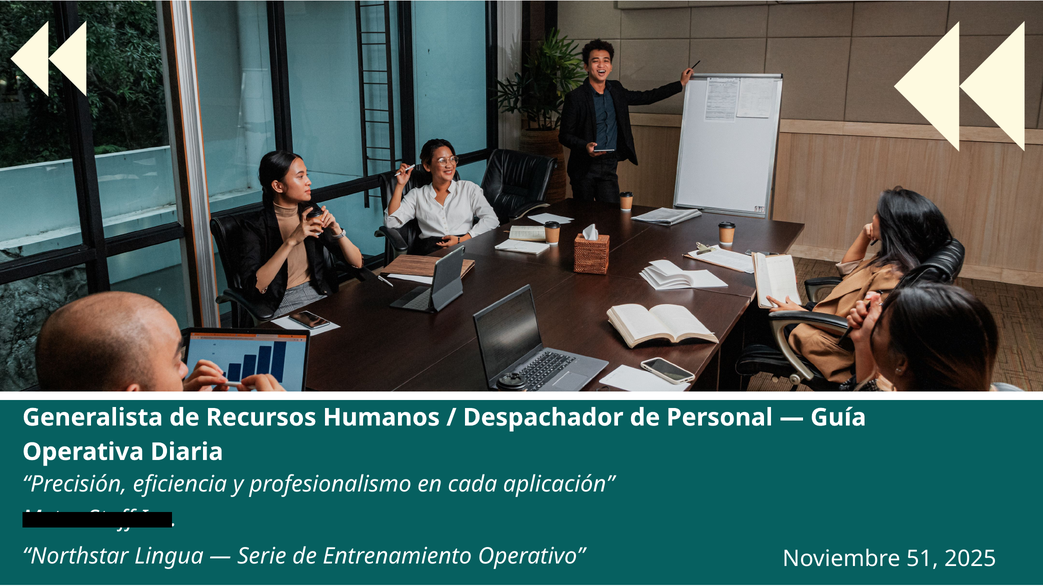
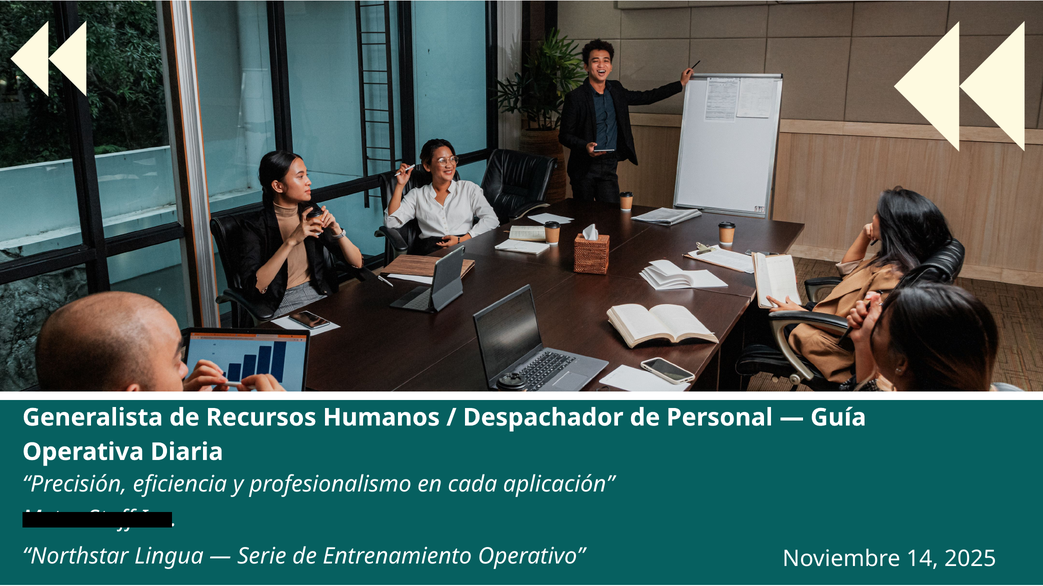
51: 51 -> 14
